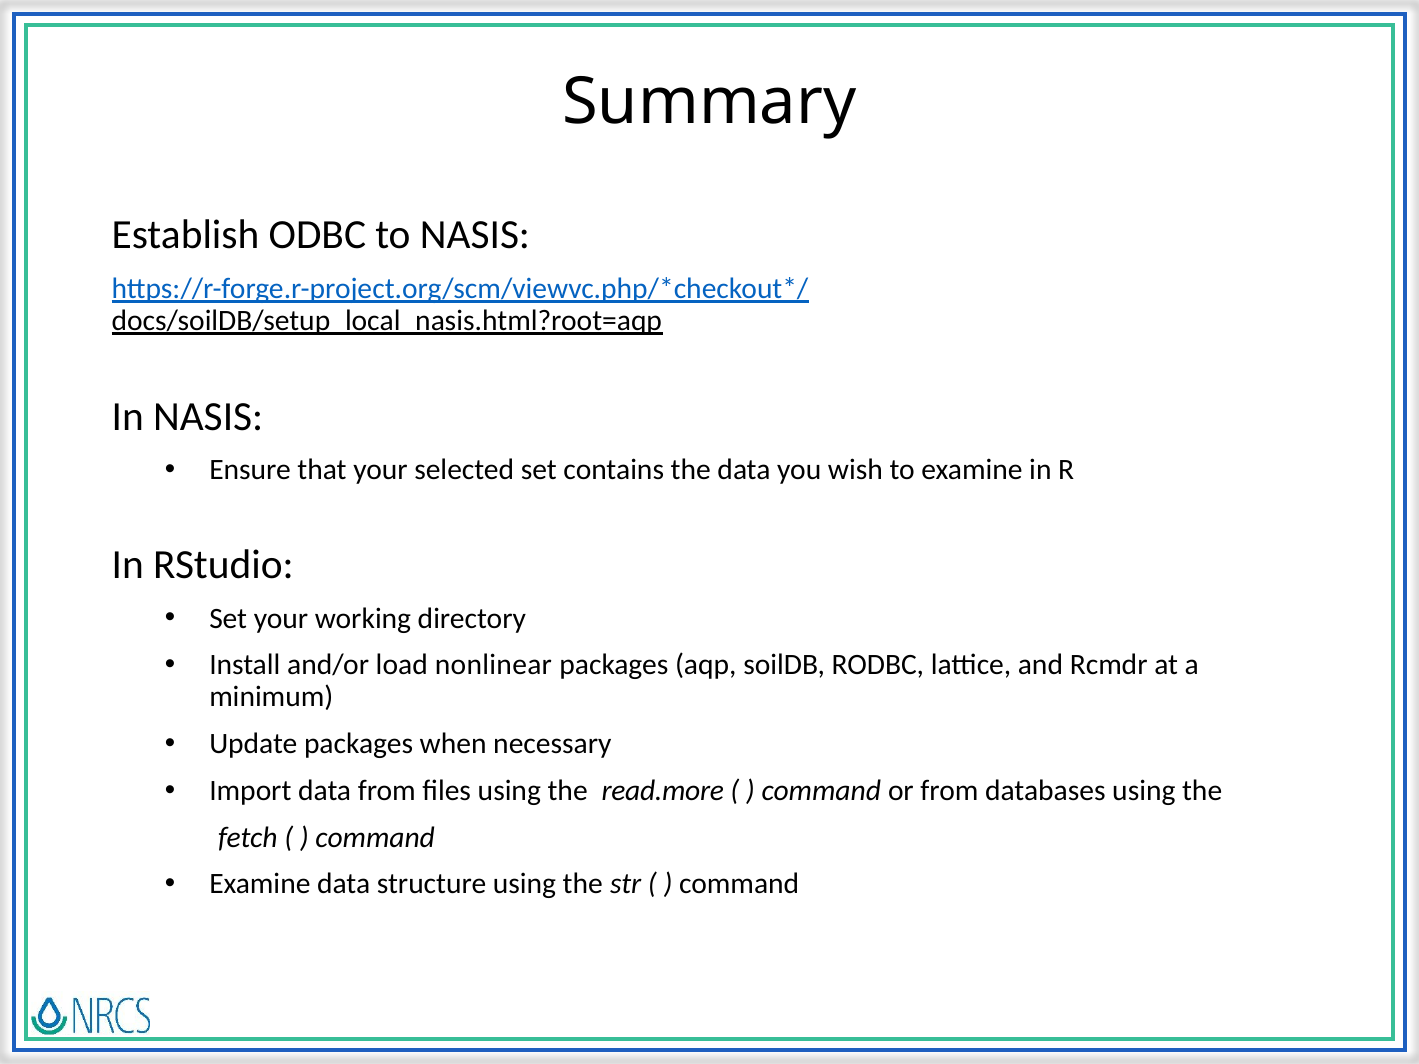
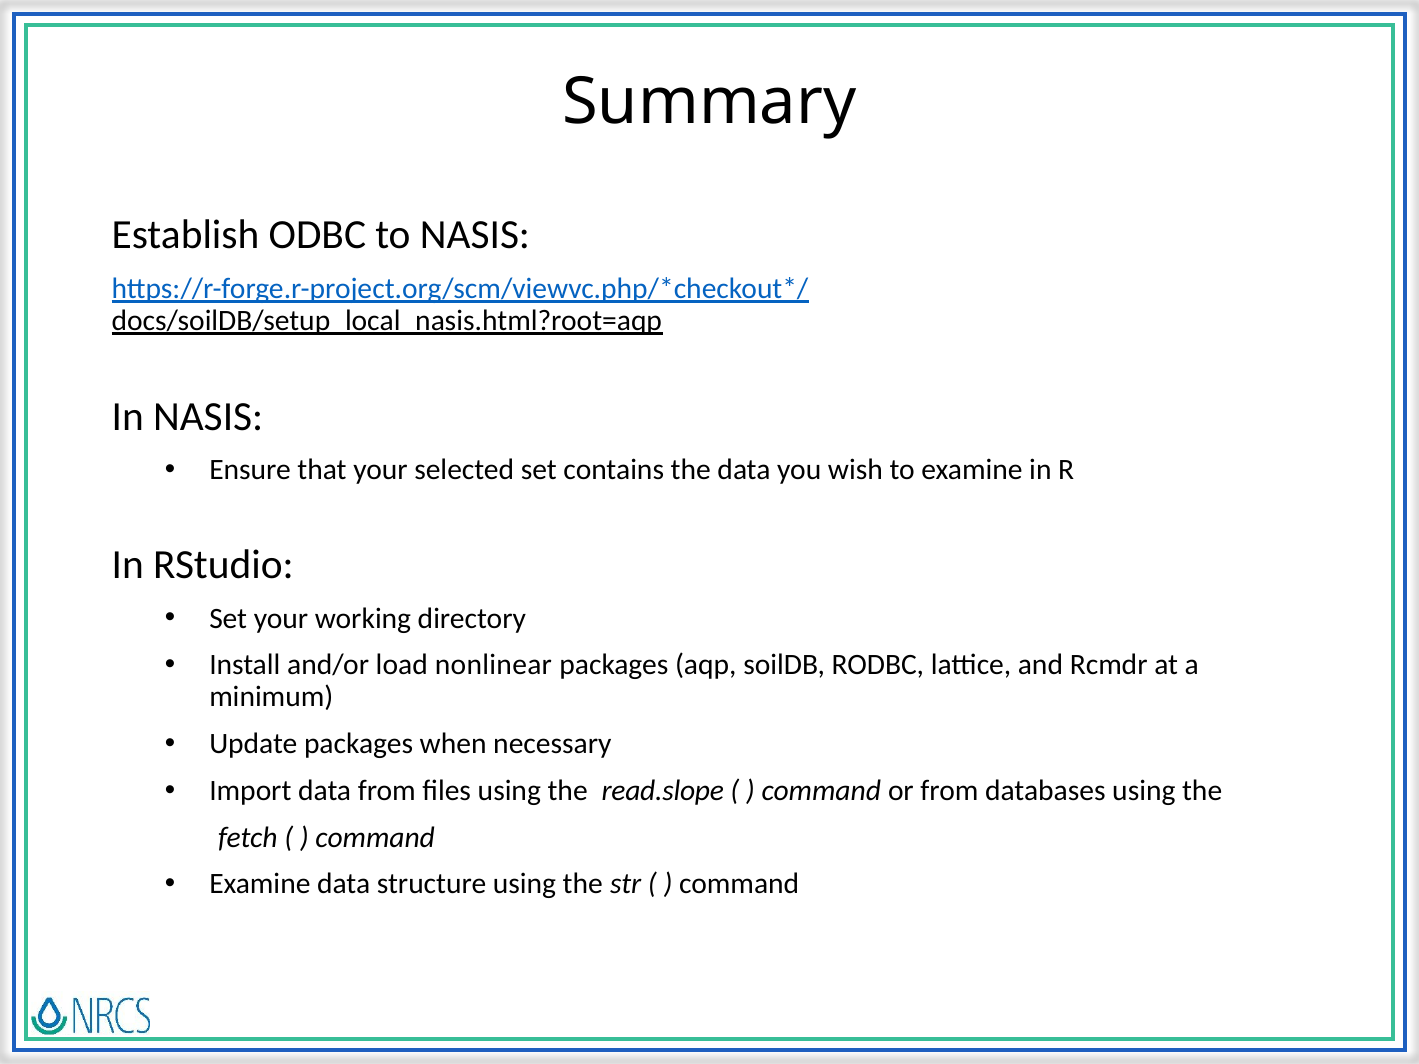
read.more: read.more -> read.slope
